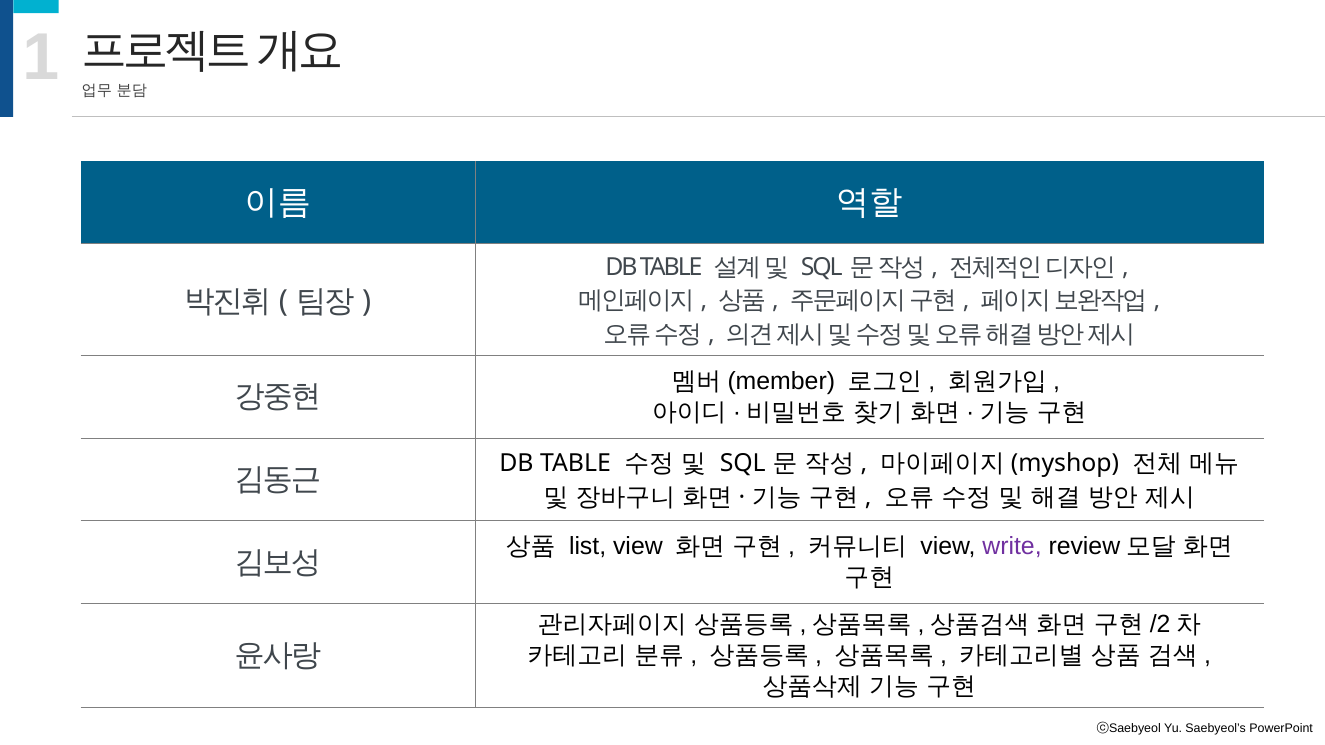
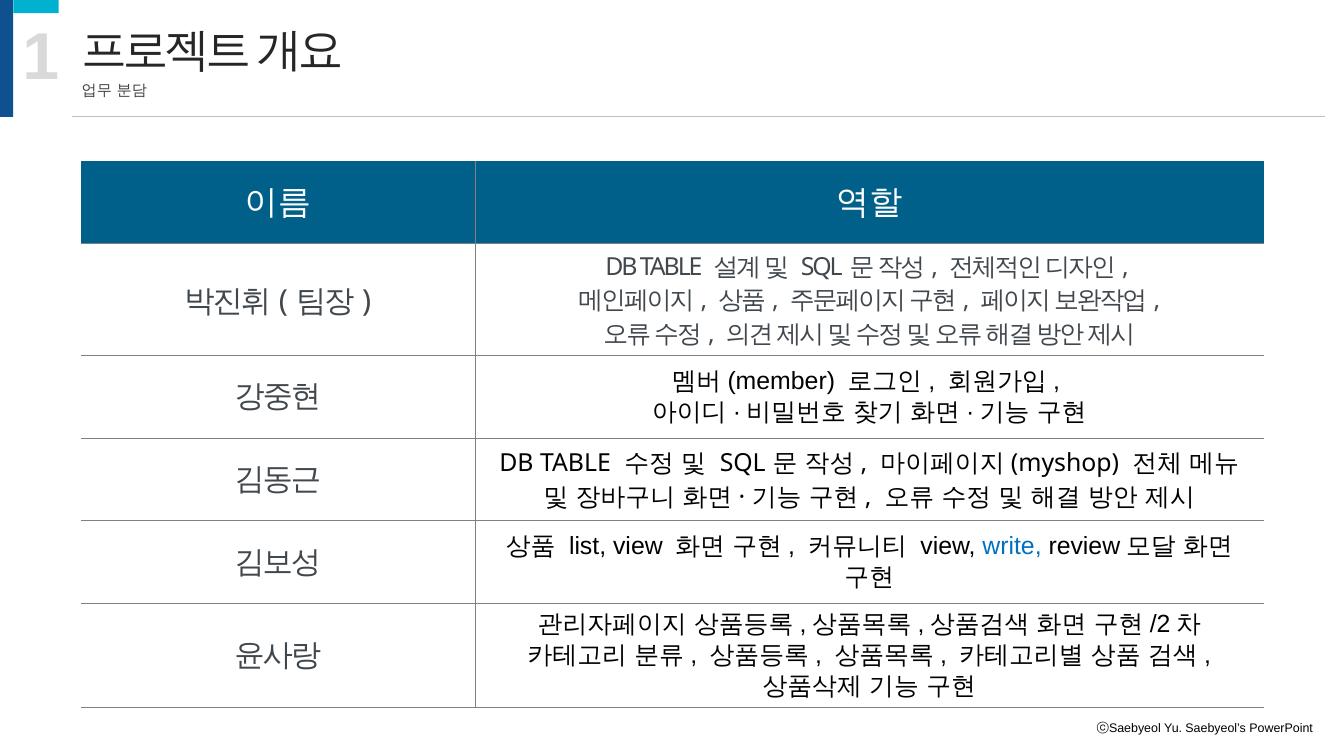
write colour: purple -> blue
